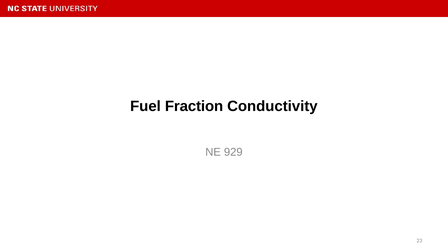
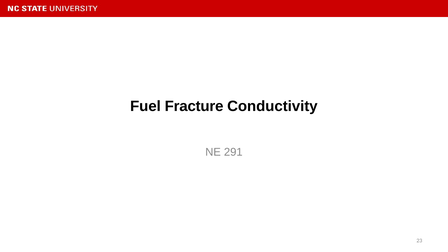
Fraction: Fraction -> Fracture
929: 929 -> 291
